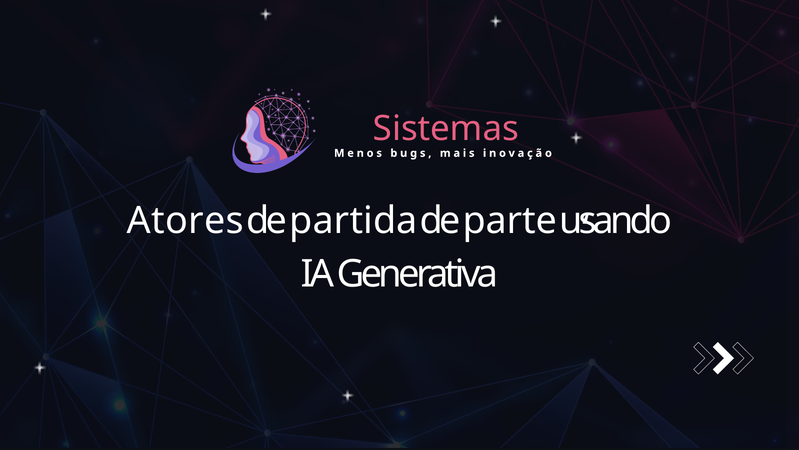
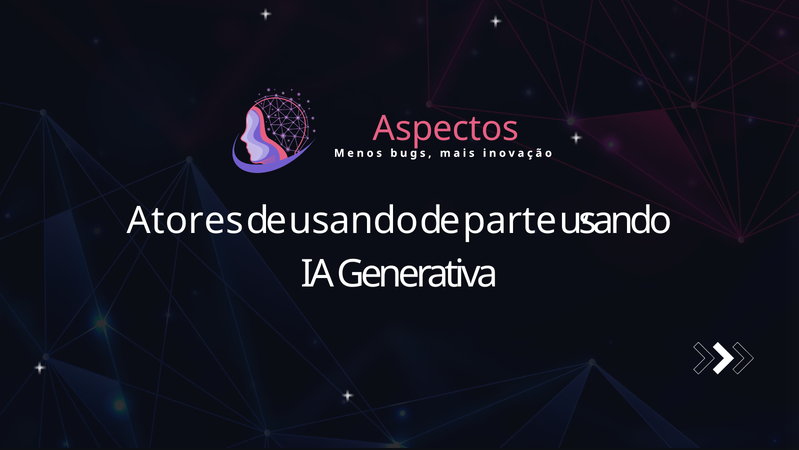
Sistemas: Sistemas -> Aspectos
de partida: partida -> usando
